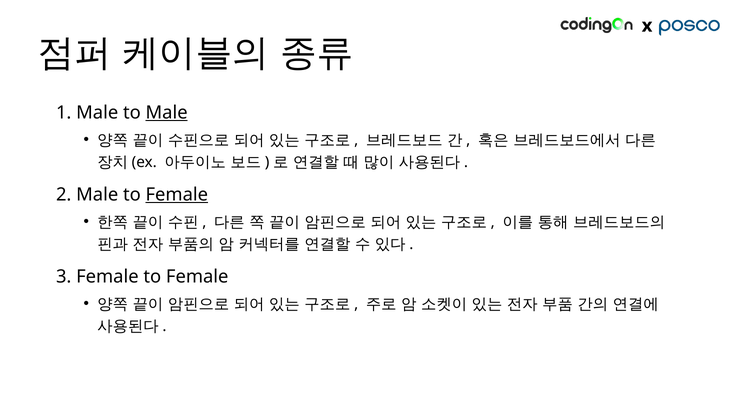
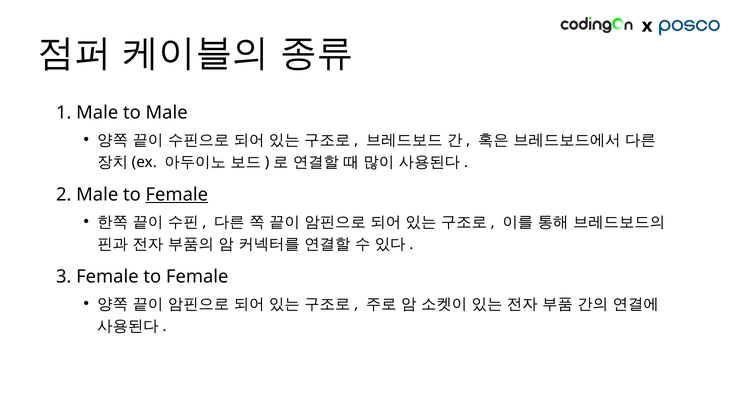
Male at (167, 113) underline: present -> none
